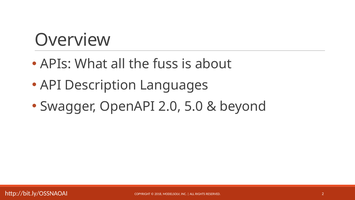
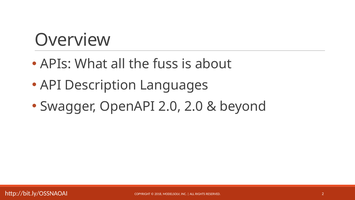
2.0 5.0: 5.0 -> 2.0
